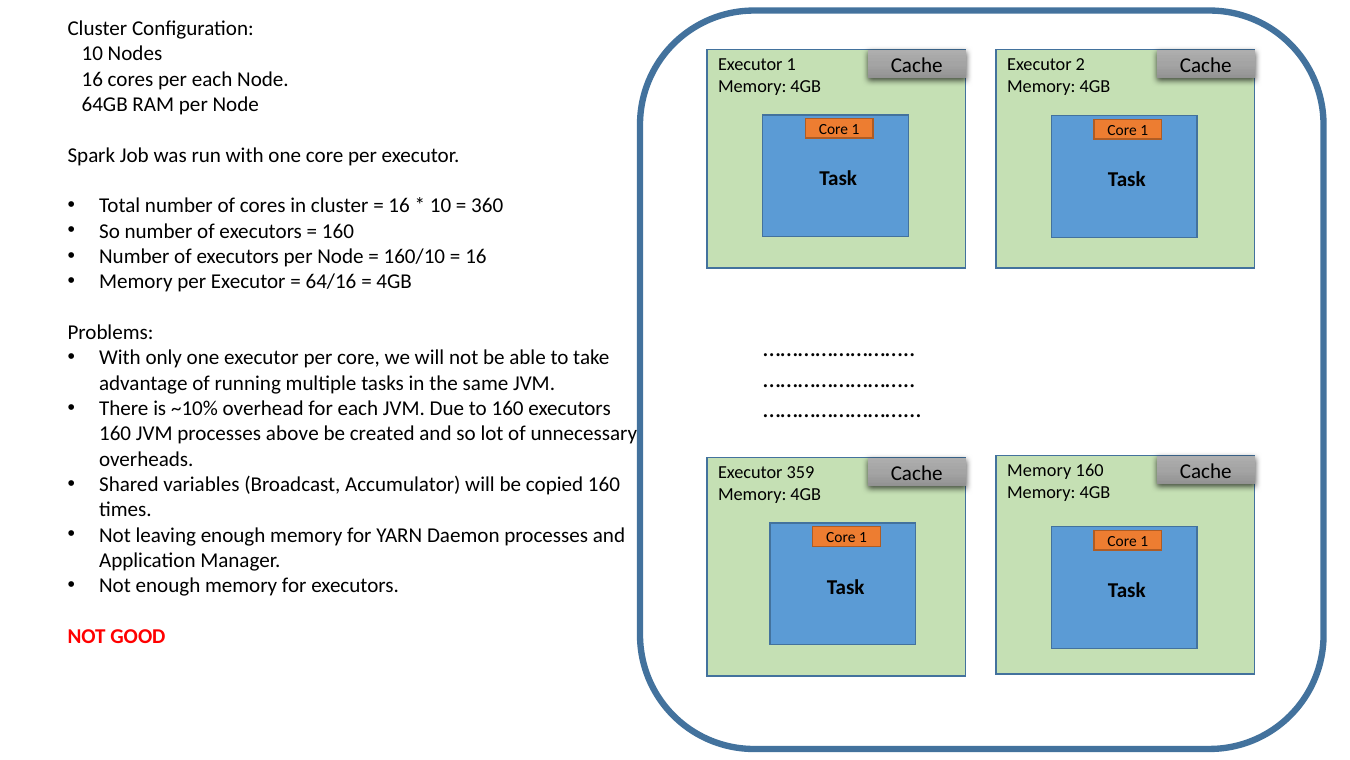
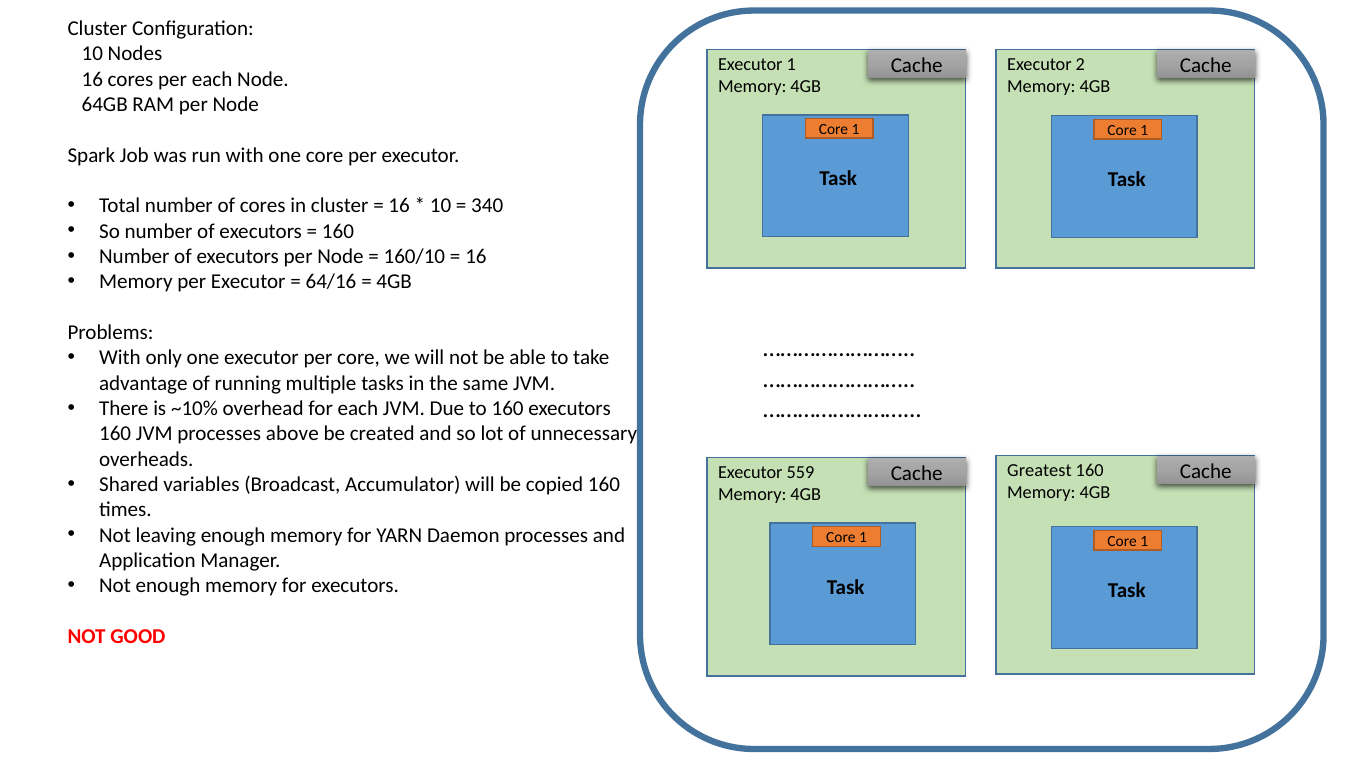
360: 360 -> 340
359: 359 -> 559
Cache Memory: Memory -> Greatest
